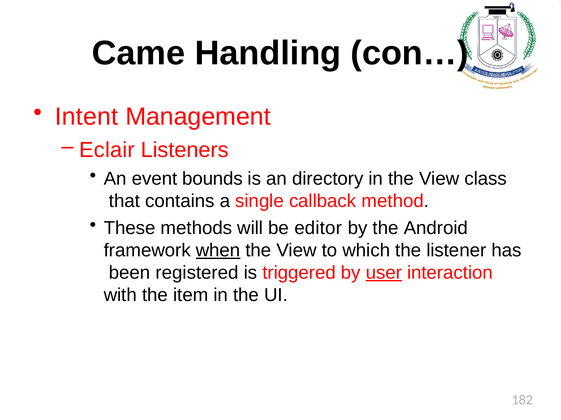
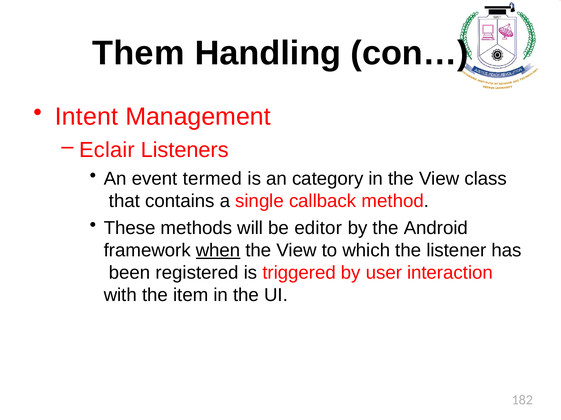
Came: Came -> Them
bounds: bounds -> termed
directory: directory -> category
user underline: present -> none
